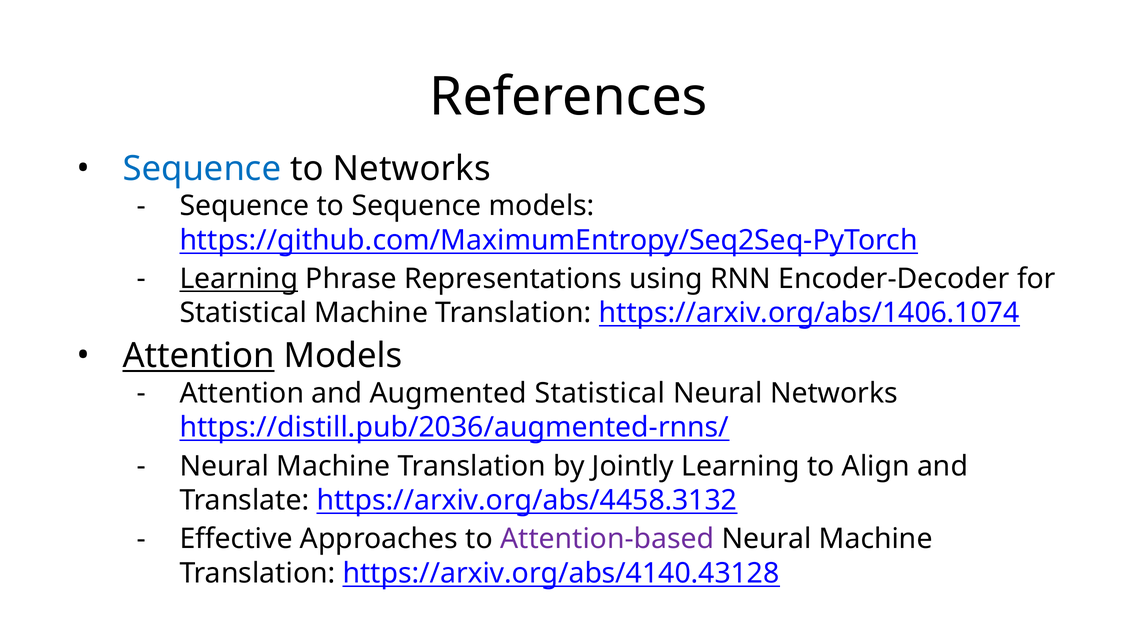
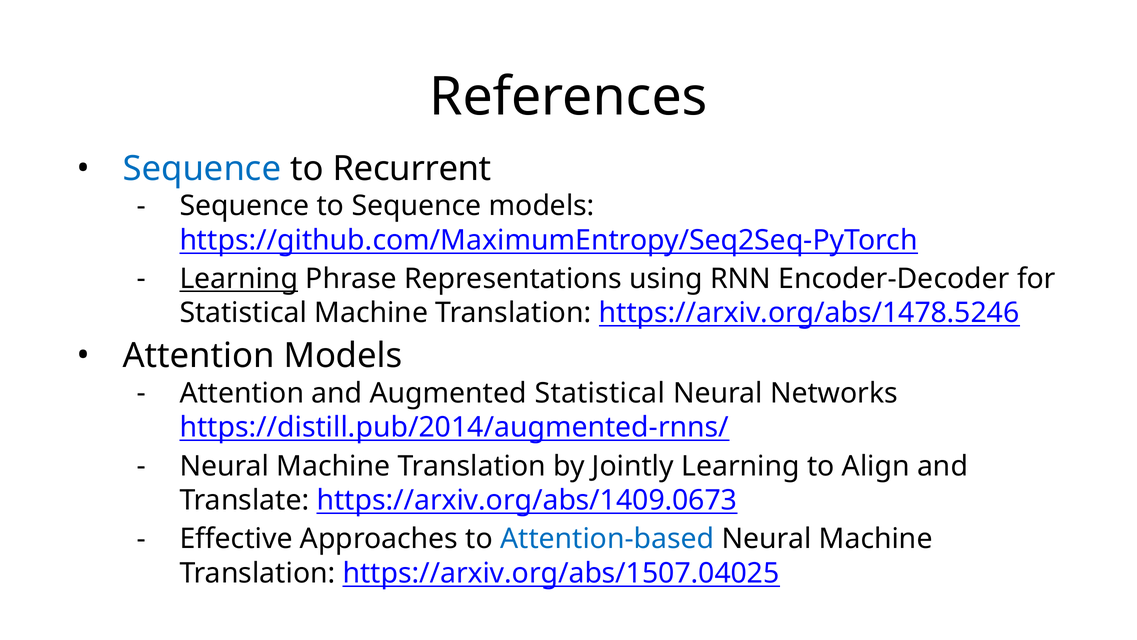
to Networks: Networks -> Recurrent
https://arxiv.org/abs/1406.1074: https://arxiv.org/abs/1406.1074 -> https://arxiv.org/abs/1478.5246
Attention at (199, 356) underline: present -> none
https://distill.pub/2036/augmented-rnns/: https://distill.pub/2036/augmented-rnns/ -> https://distill.pub/2014/augmented-rnns/
https://arxiv.org/abs/4458.3132: https://arxiv.org/abs/4458.3132 -> https://arxiv.org/abs/1409.0673
Attention-based colour: purple -> blue
https://arxiv.org/abs/4140.43128: https://arxiv.org/abs/4140.43128 -> https://arxiv.org/abs/1507.04025
